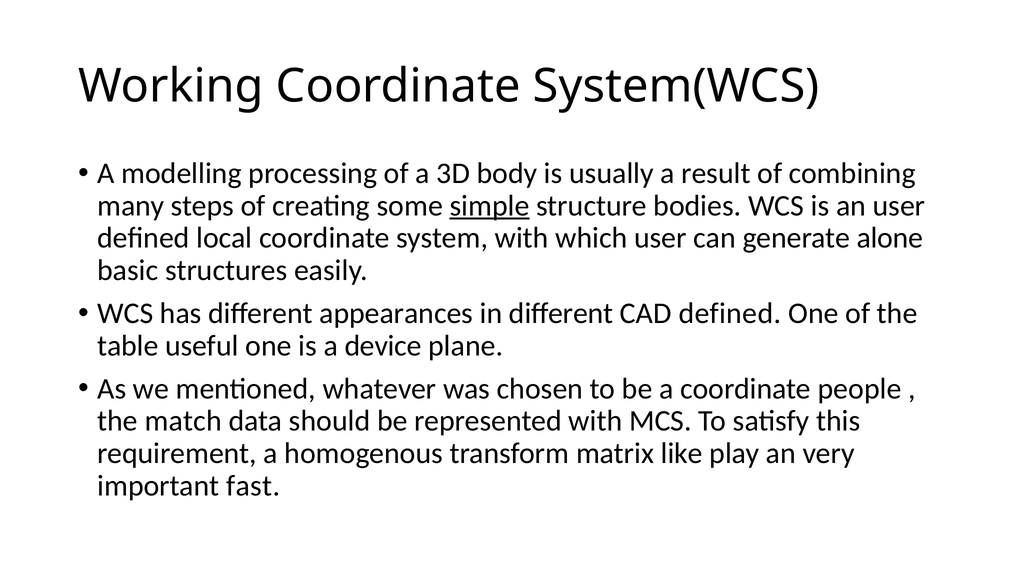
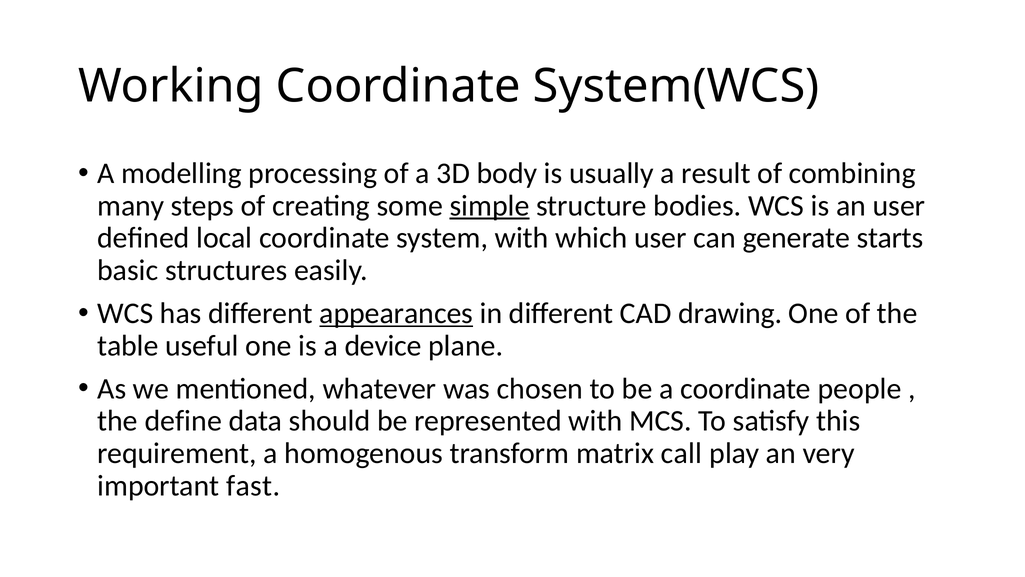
alone: alone -> starts
appearances underline: none -> present
CAD defined: defined -> drawing
match: match -> define
like: like -> call
